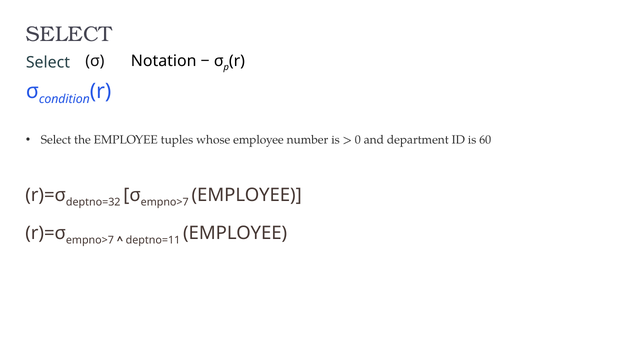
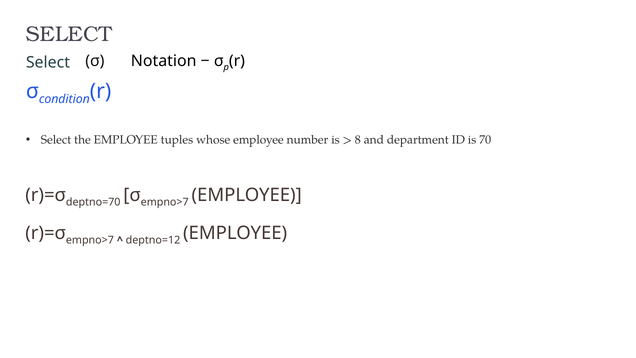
0: 0 -> 8
60: 60 -> 70
deptno=32: deptno=32 -> deptno=70
deptno=11: deptno=11 -> deptno=12
